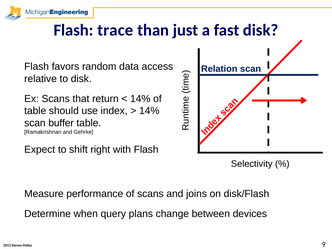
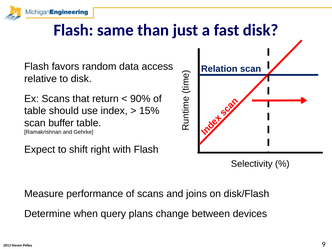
trace: trace -> same
14% at (140, 99): 14% -> 90%
14% at (149, 111): 14% -> 15%
